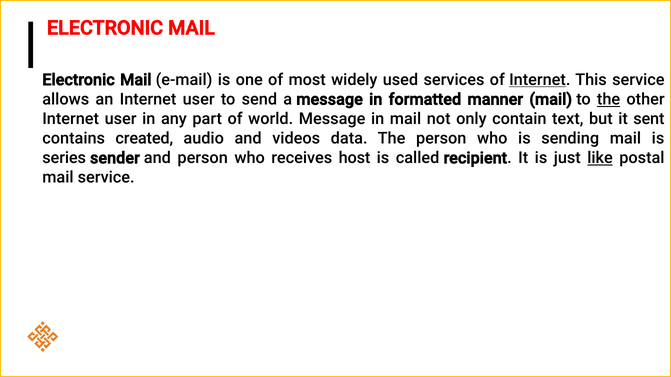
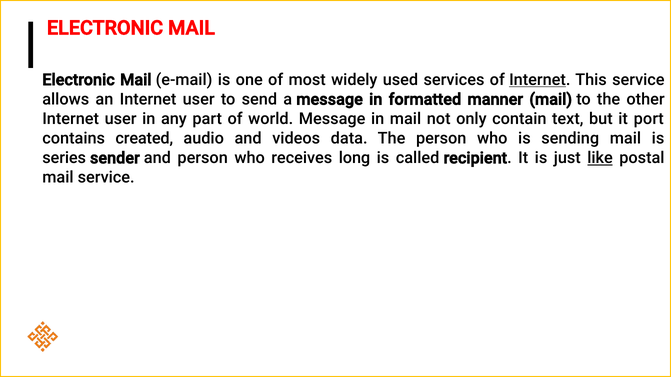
the at (609, 99) underline: present -> none
sent: sent -> port
host: host -> long
